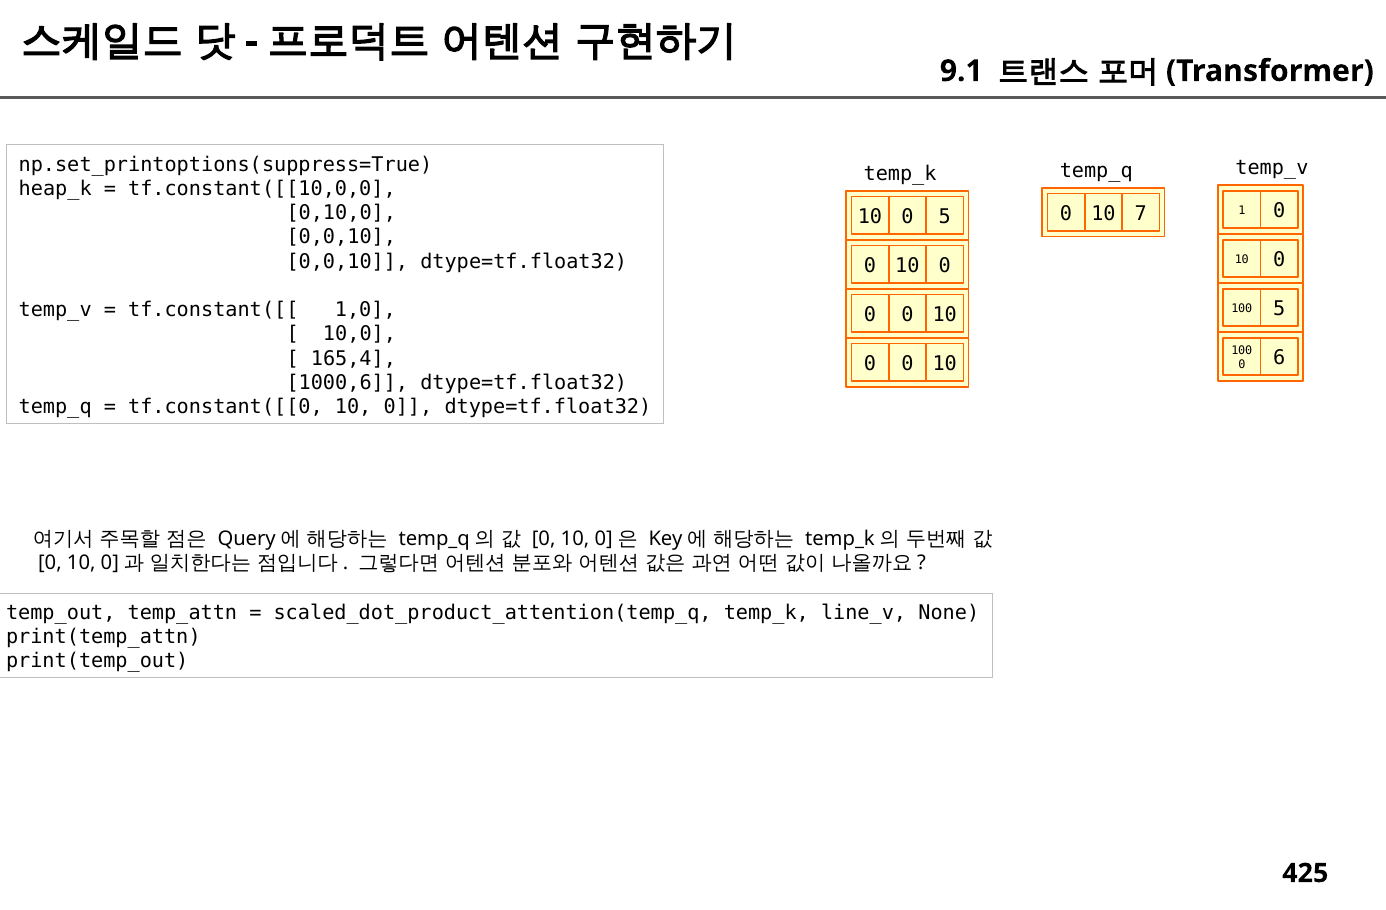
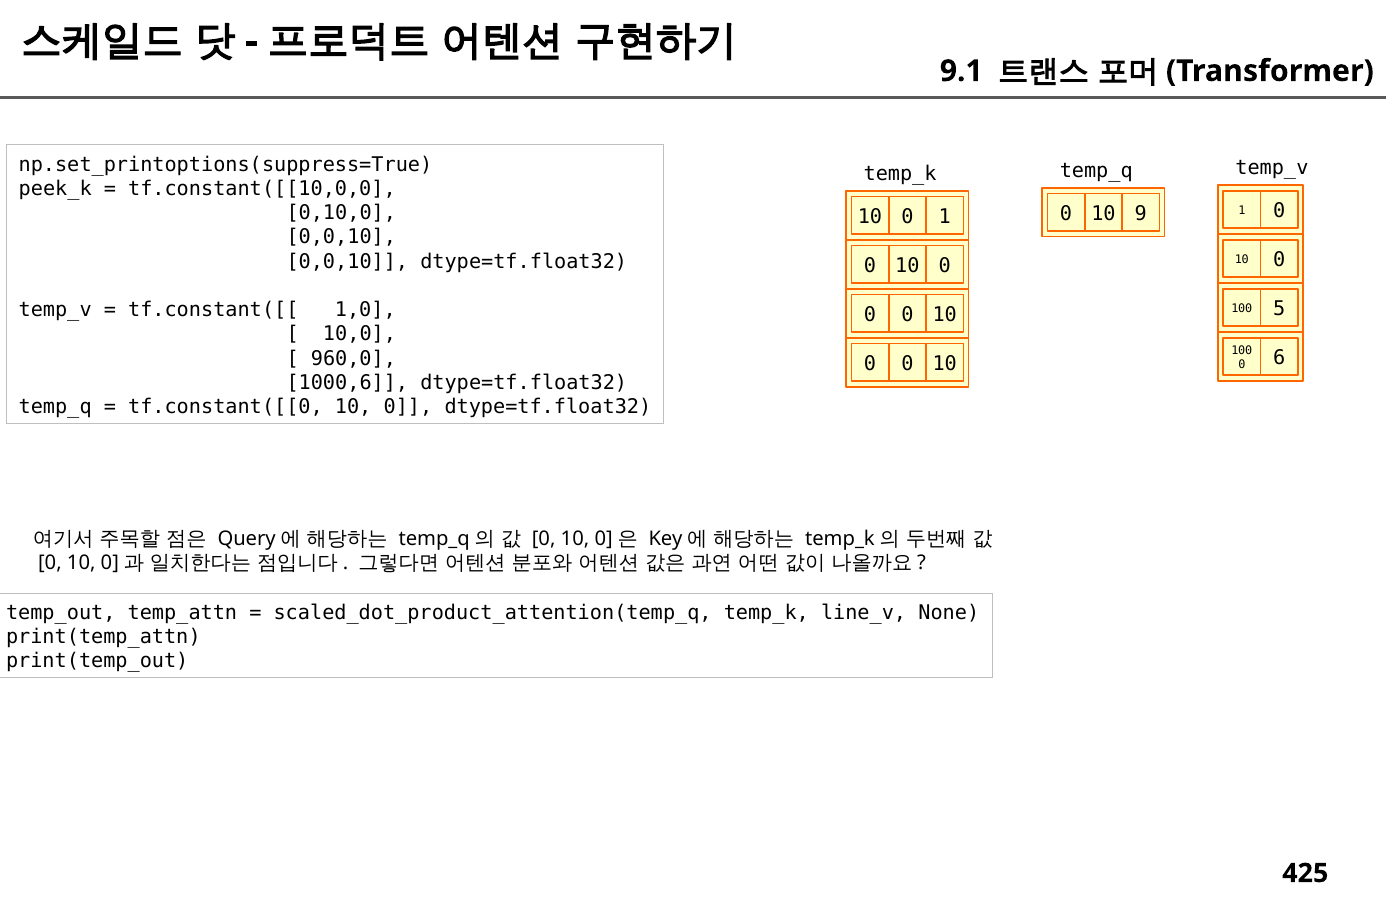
heap_k: heap_k -> peek_k
7: 7 -> 9
0 5: 5 -> 1
165,4: 165,4 -> 960,0
